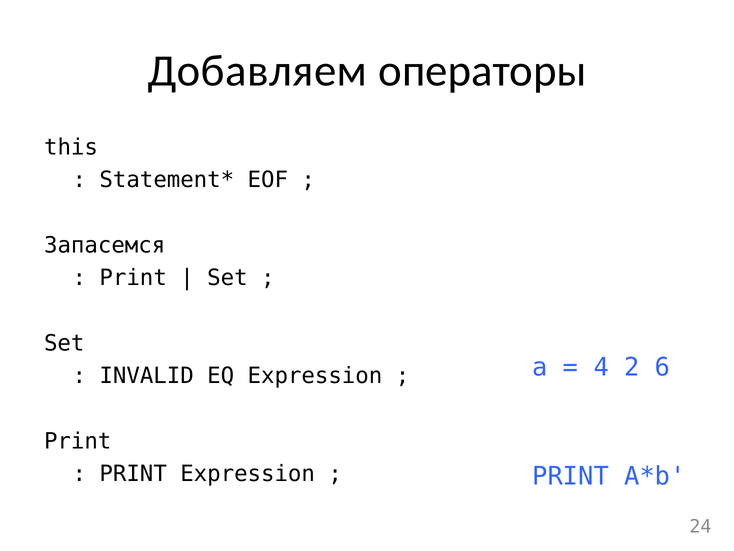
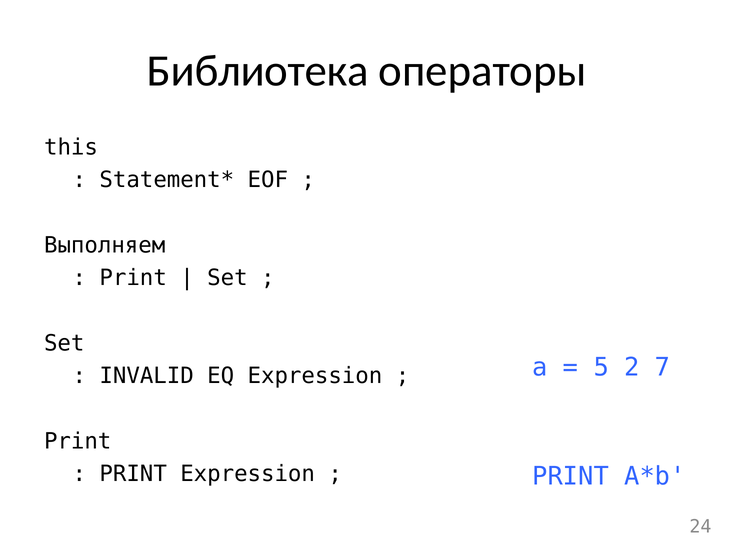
Добавляем: Добавляем -> Библиотека
Запасемся: Запасемся -> Выполняем
4: 4 -> 5
6: 6 -> 7
